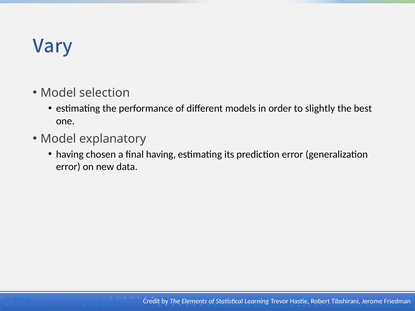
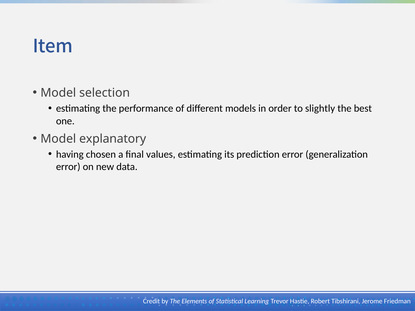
Vary: Vary -> Item
final having: having -> values
